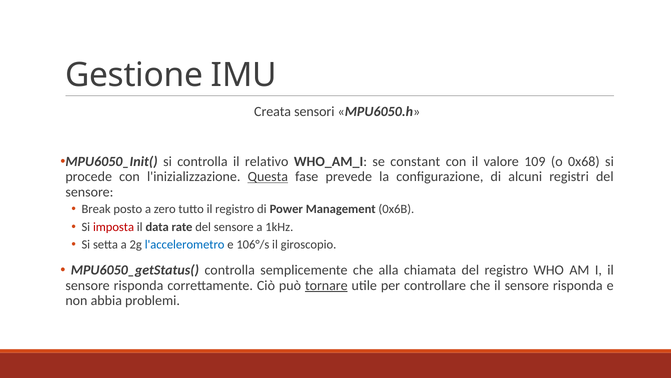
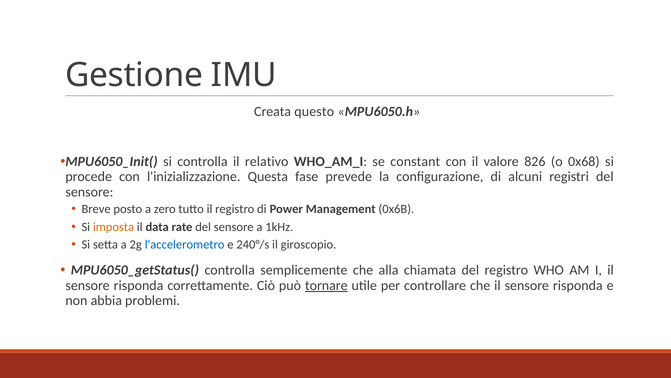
sensori: sensori -> questo
109: 109 -> 826
Questa underline: present -> none
Break: Break -> Breve
imposta colour: red -> orange
106°/s: 106°/s -> 240°/s
